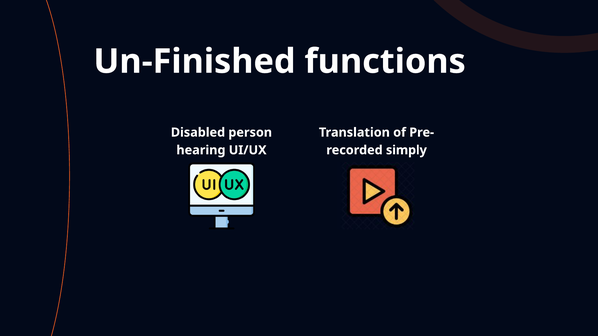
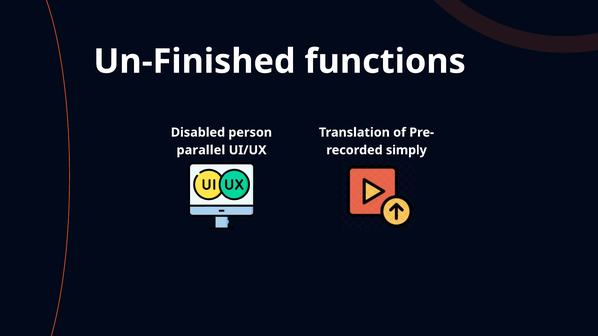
hearing: hearing -> parallel
